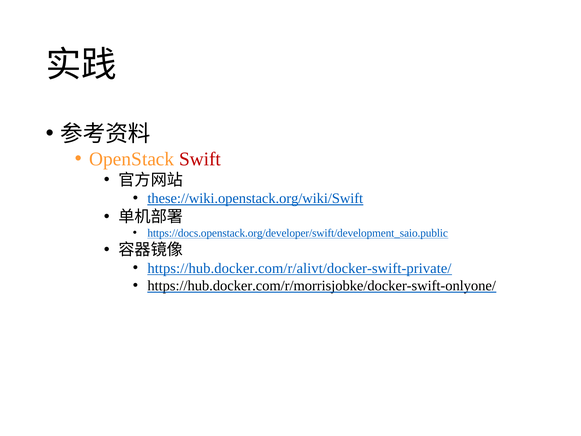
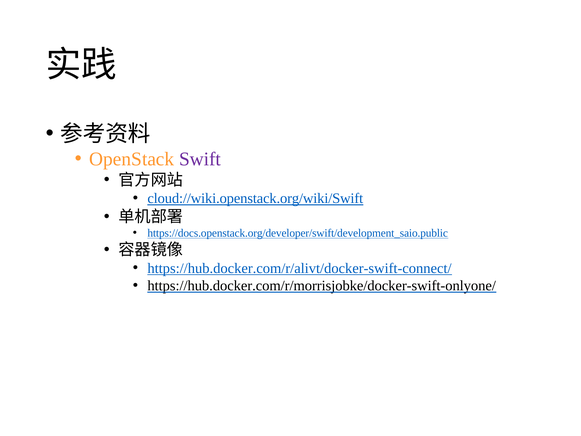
Swift colour: red -> purple
these://wiki.openstack.org/wiki/Swift: these://wiki.openstack.org/wiki/Swift -> cloud://wiki.openstack.org/wiki/Swift
https://hub.docker.com/r/alivt/docker-swift-private/: https://hub.docker.com/r/alivt/docker-swift-private/ -> https://hub.docker.com/r/alivt/docker-swift-connect/
